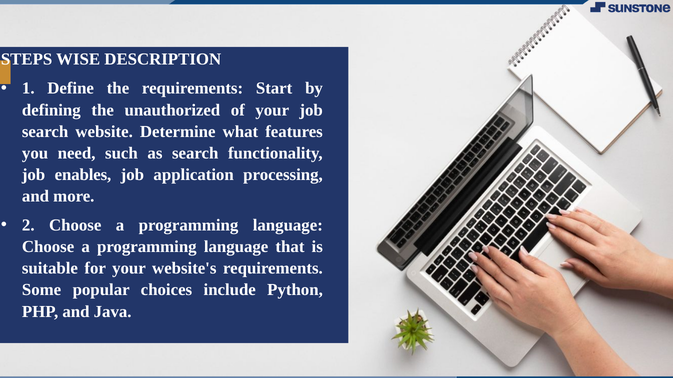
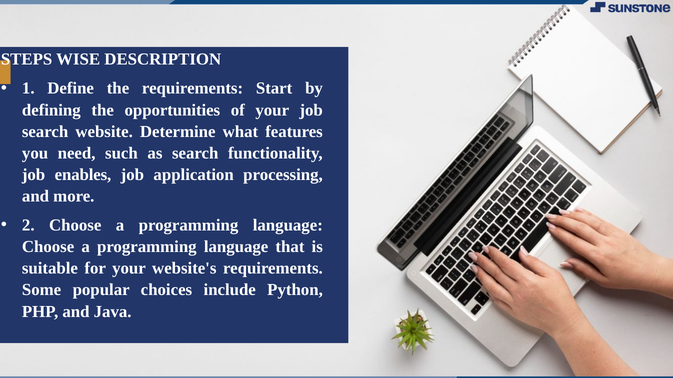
unauthorized: unauthorized -> opportunities
